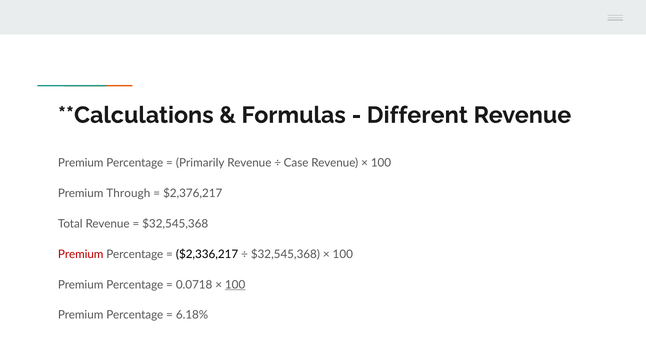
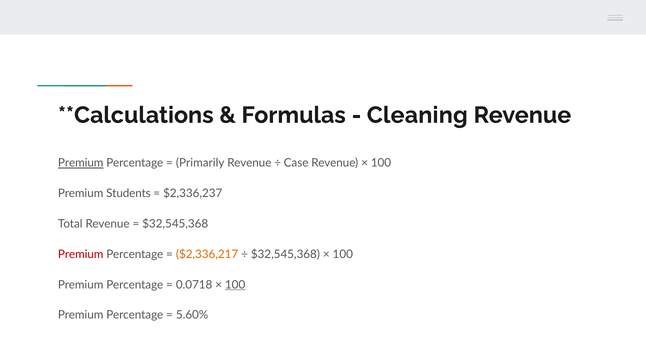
Different: Different -> Cleaning
Premium at (81, 163) underline: none -> present
Through: Through -> Students
$2,376,217: $2,376,217 -> $2,336,237
$2,336,217 colour: black -> orange
6.18%: 6.18% -> 5.60%
